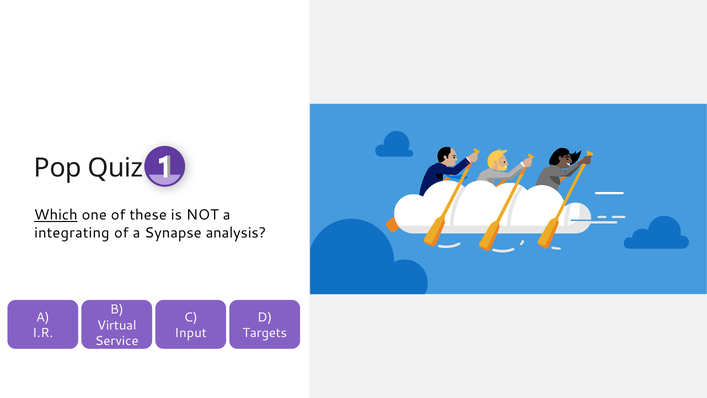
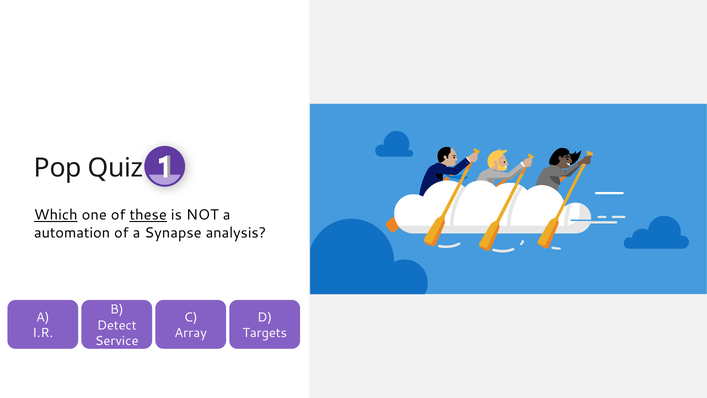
these underline: none -> present
integrating: integrating -> automation
Virtual: Virtual -> Detect
Input: Input -> Array
